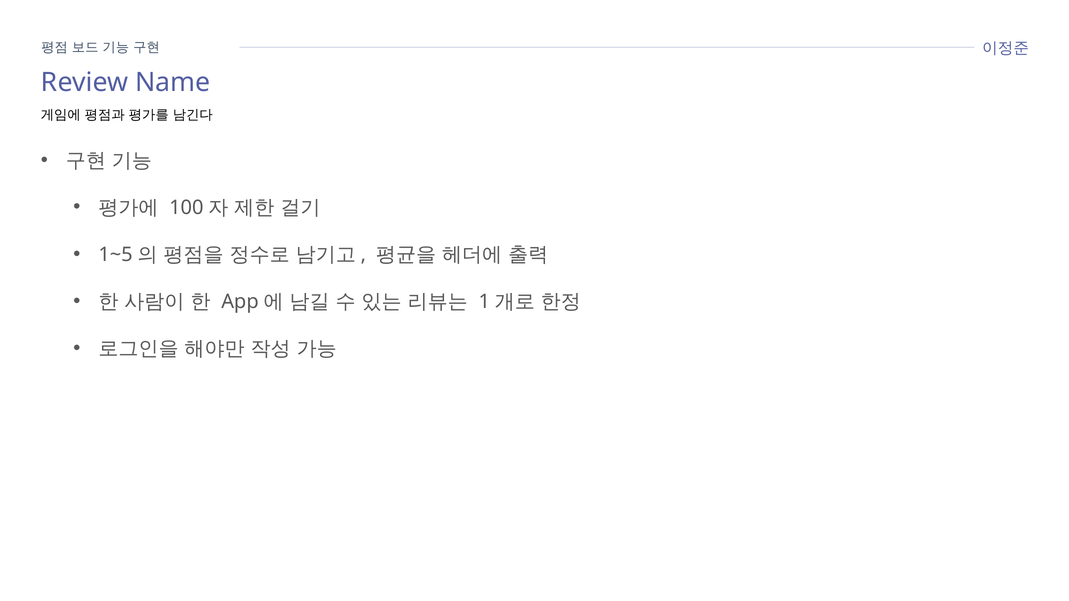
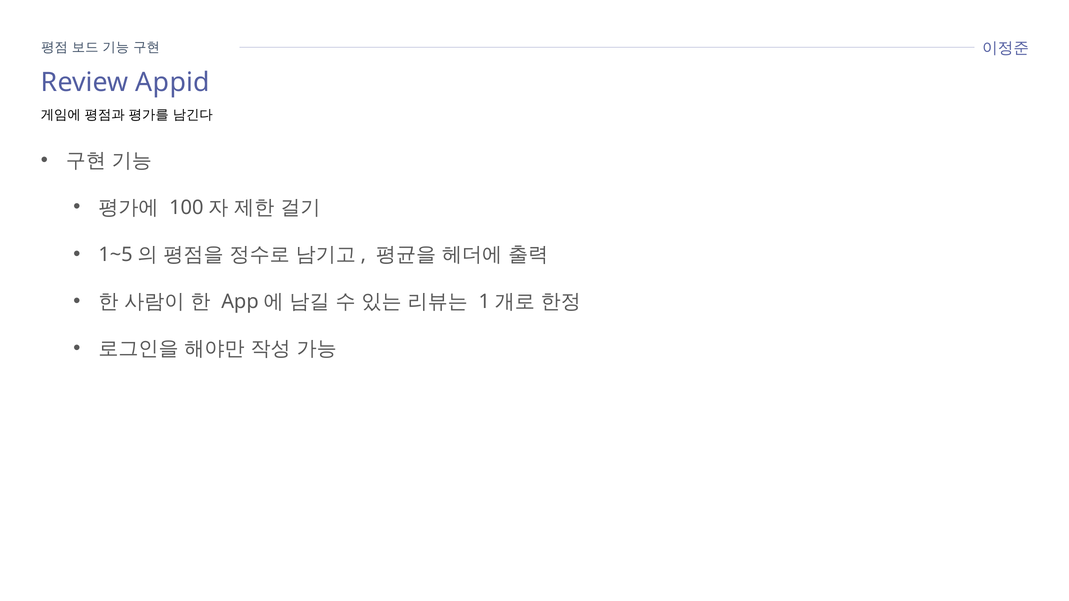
Name: Name -> Appid
